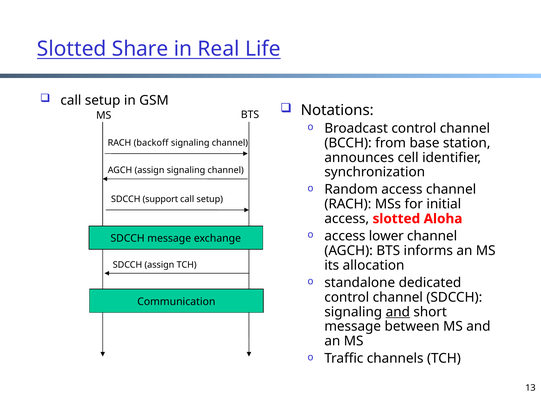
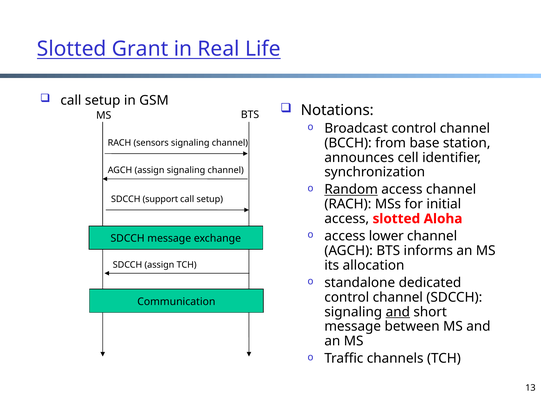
Share: Share -> Grant
backoff: backoff -> sensors
Random underline: none -> present
